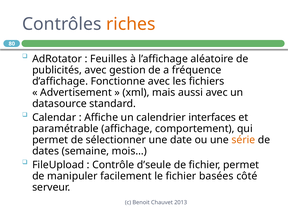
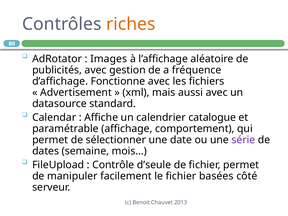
Feuilles: Feuilles -> Images
interfaces: interfaces -> catalogue
série colour: orange -> purple
